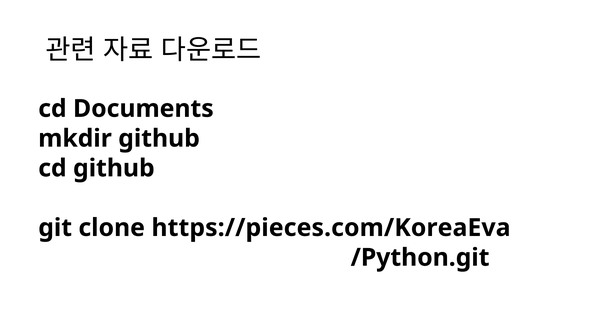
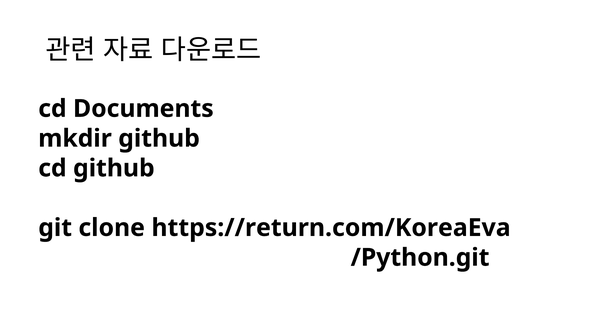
https://pieces.com/KoreaEva: https://pieces.com/KoreaEva -> https://return.com/KoreaEva
